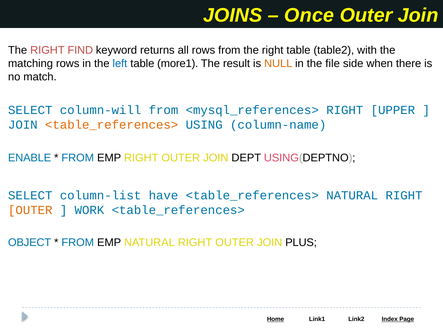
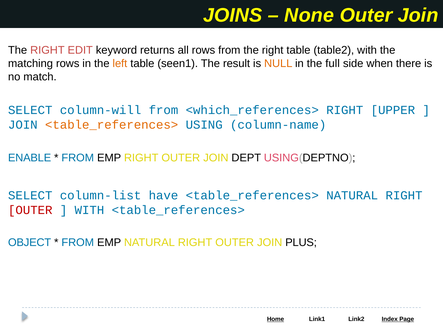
Once: Once -> None
FIND: FIND -> EDIT
left colour: blue -> orange
more1: more1 -> seen1
file: file -> full
<mysql_references>: <mysql_references> -> <which_references>
OUTER at (30, 210) colour: orange -> red
WORK at (89, 210): WORK -> WITH
